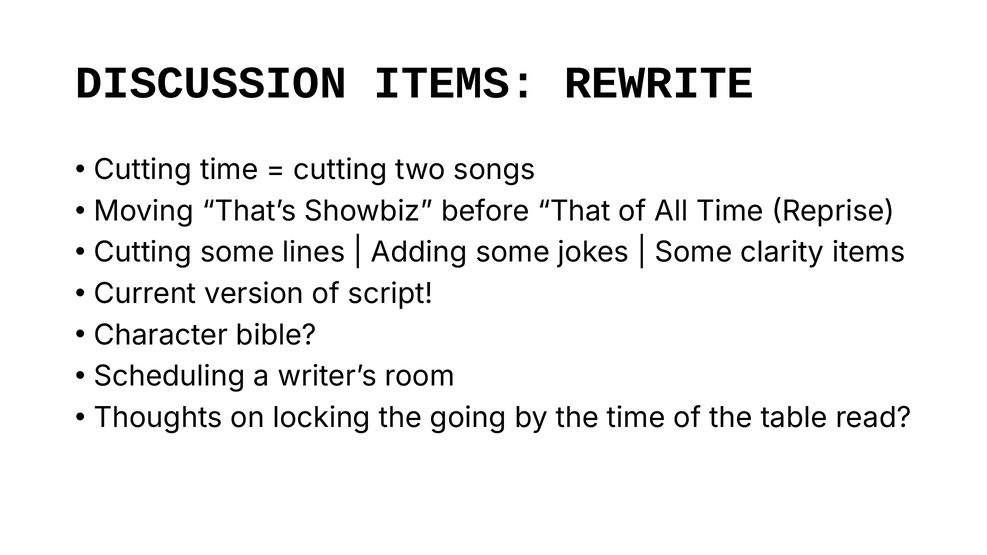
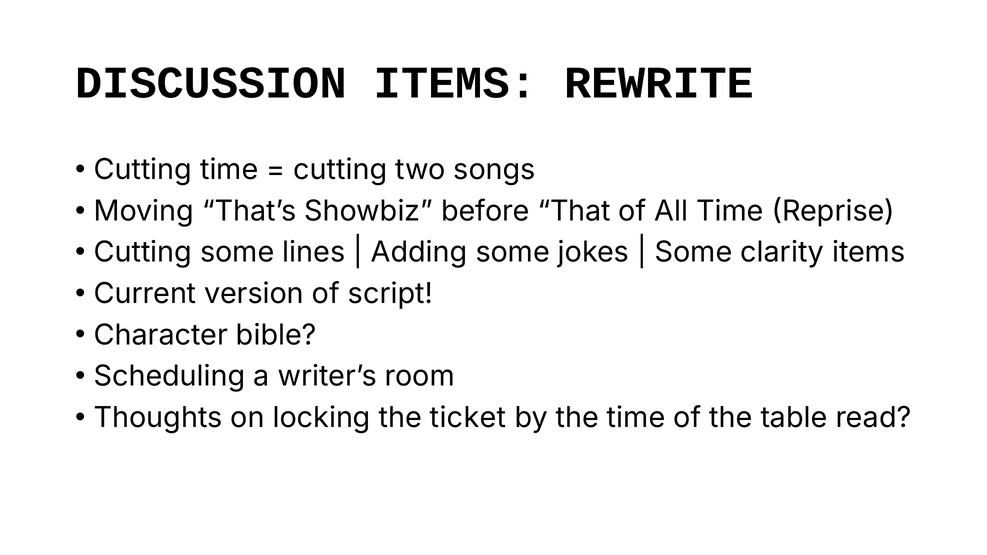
going: going -> ticket
